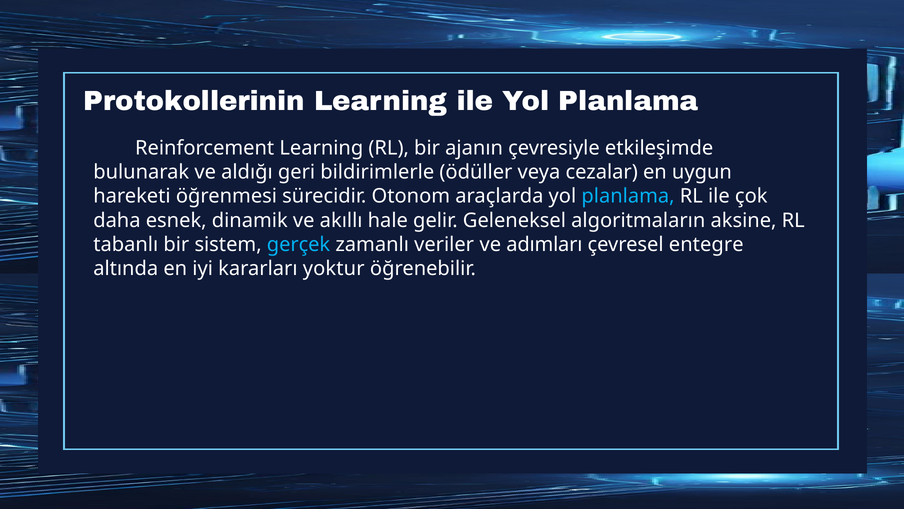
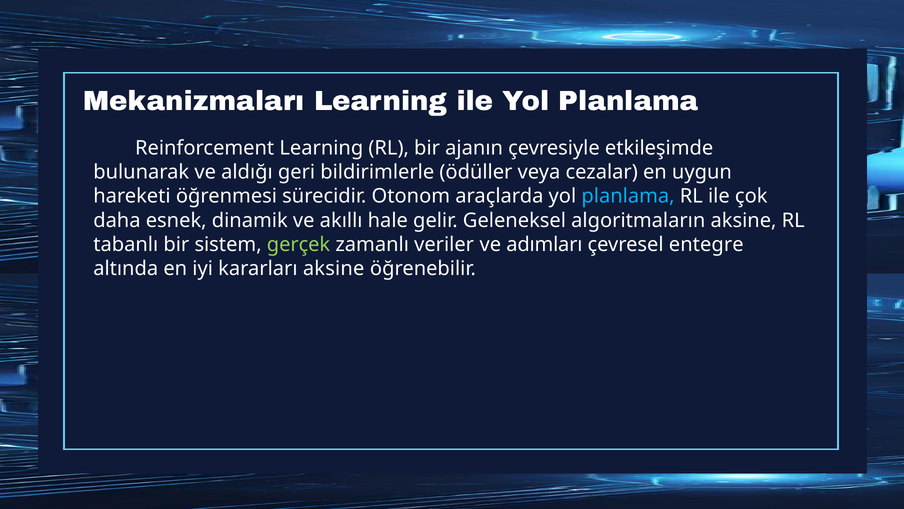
Protokollerinin: Protokollerinin -> Mekanizmaları
gerçek colour: light blue -> light green
kararları yoktur: yoktur -> aksine
